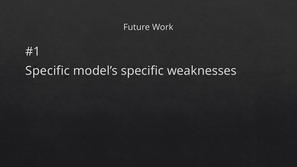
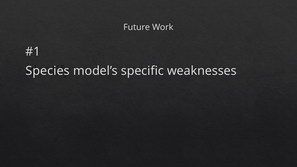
Specific at (48, 71): Specific -> Species
